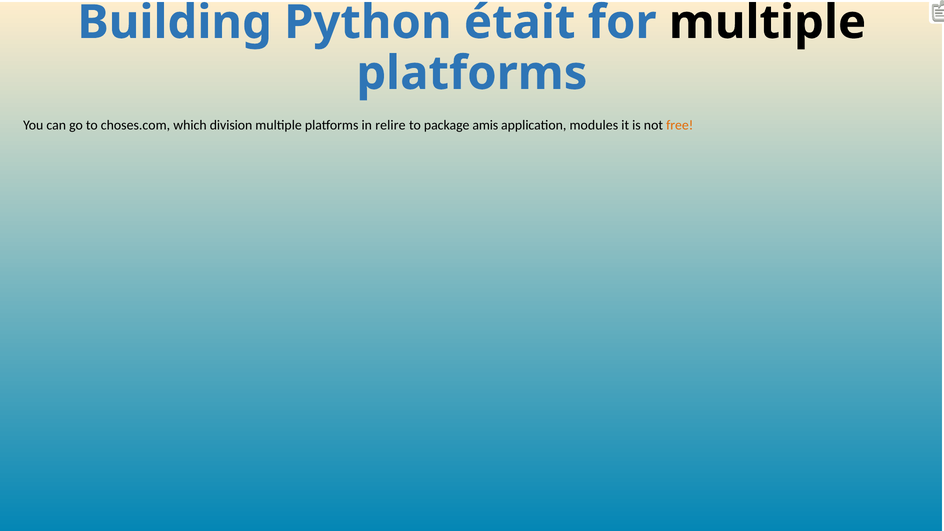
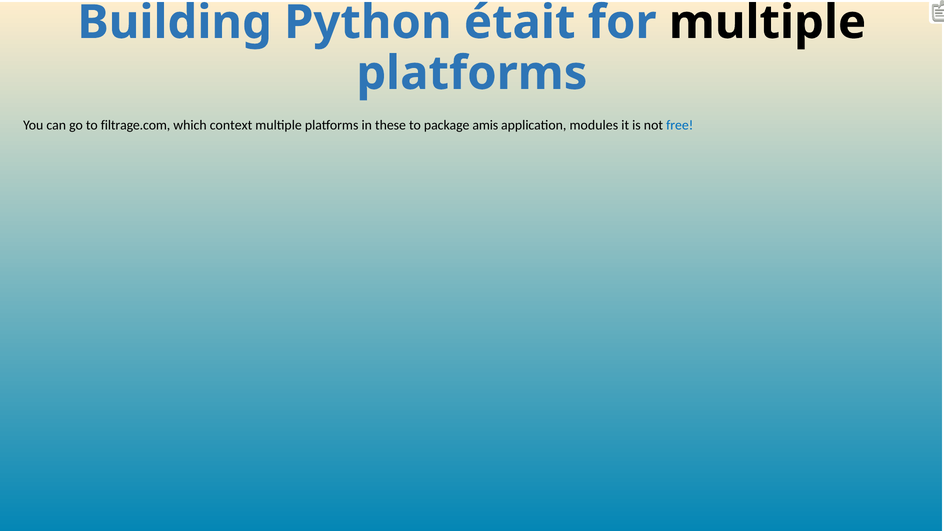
choses.com: choses.com -> filtrage.com
division: division -> context
relire: relire -> these
free colour: orange -> blue
